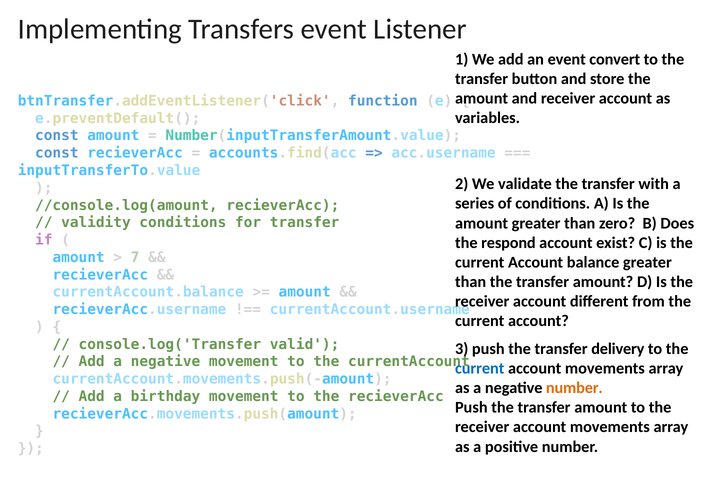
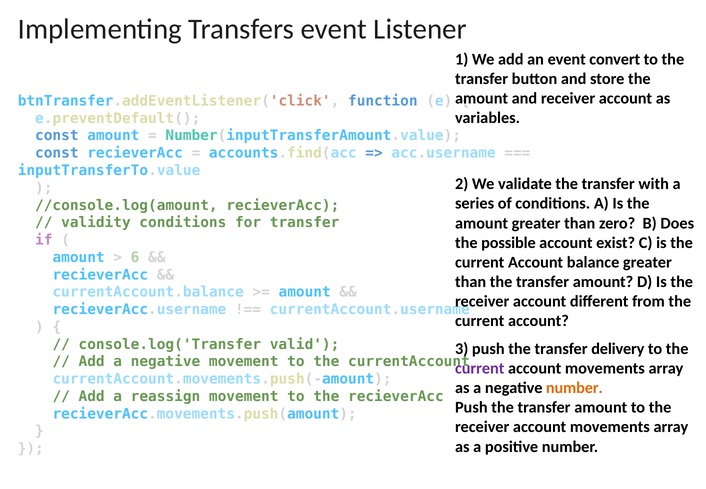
respond: respond -> possible
7: 7 -> 6
current at (480, 368) colour: blue -> purple
birthday: birthday -> reassign
